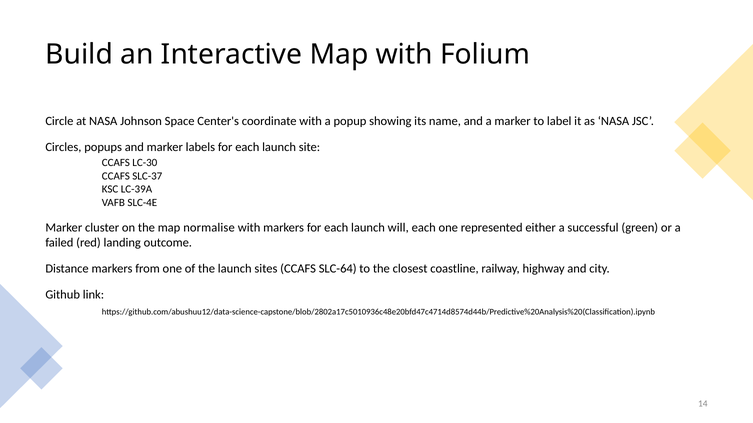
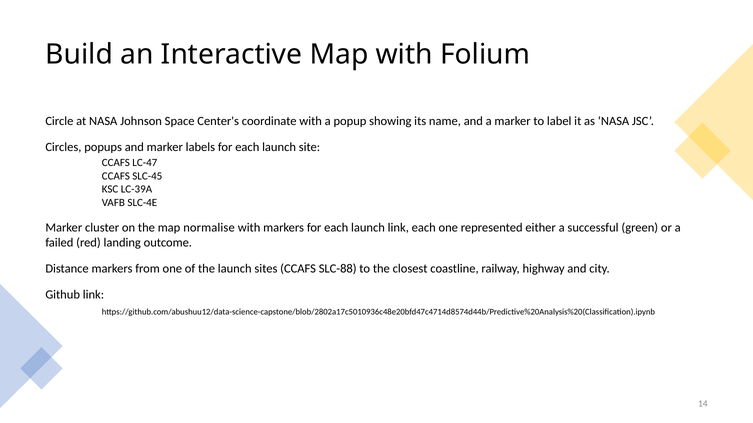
LC-30: LC-30 -> LC-47
SLC-37: SLC-37 -> SLC-45
launch will: will -> link
SLC-64: SLC-64 -> SLC-88
